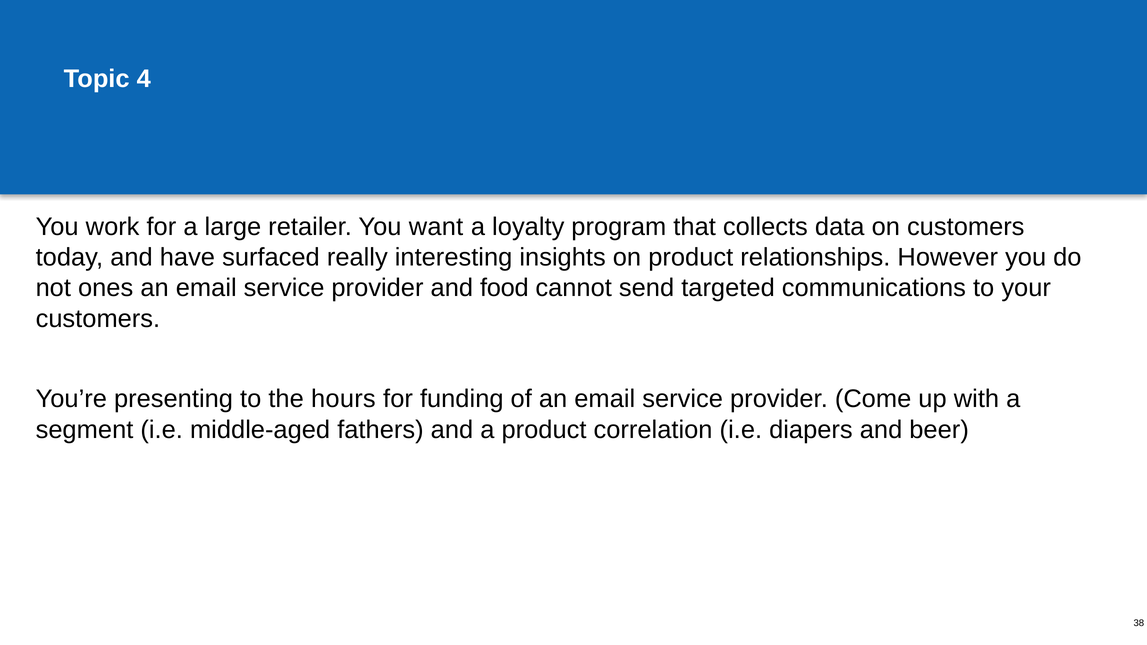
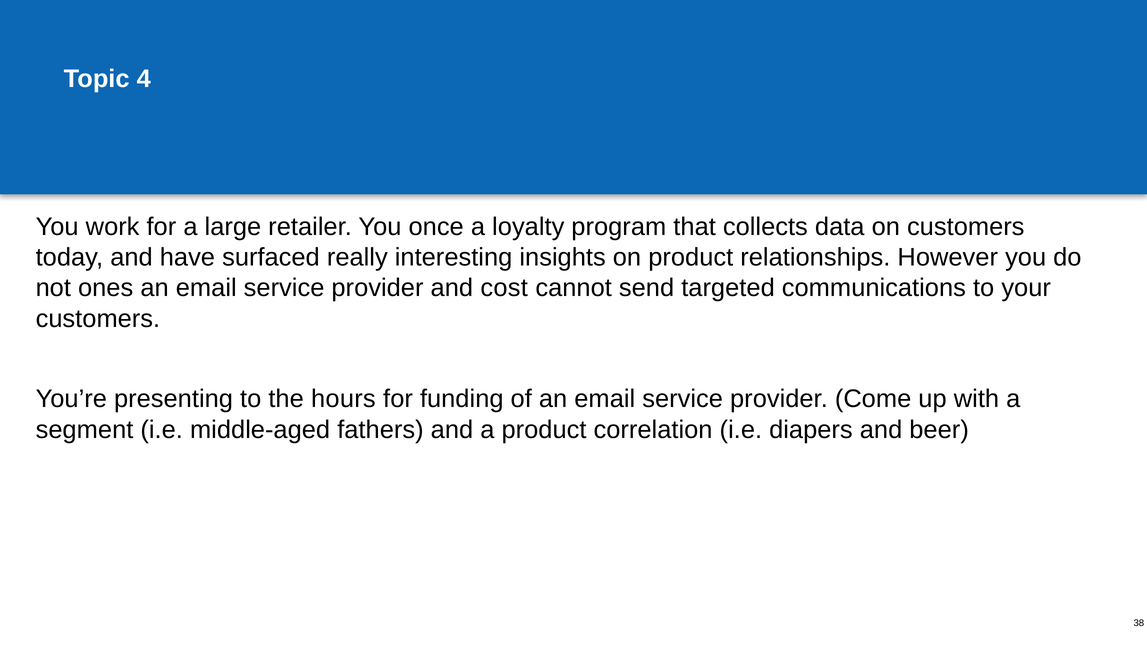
want: want -> once
food: food -> cost
